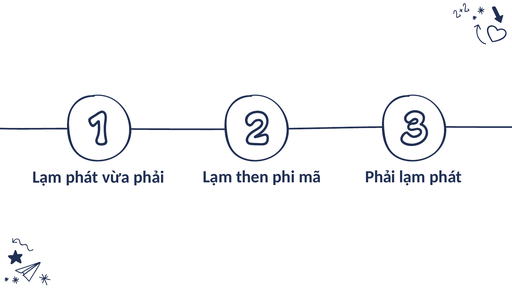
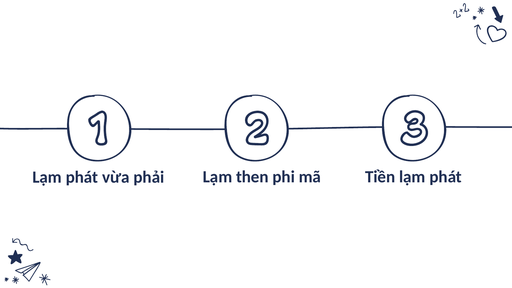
mã Phải: Phải -> Tiền
